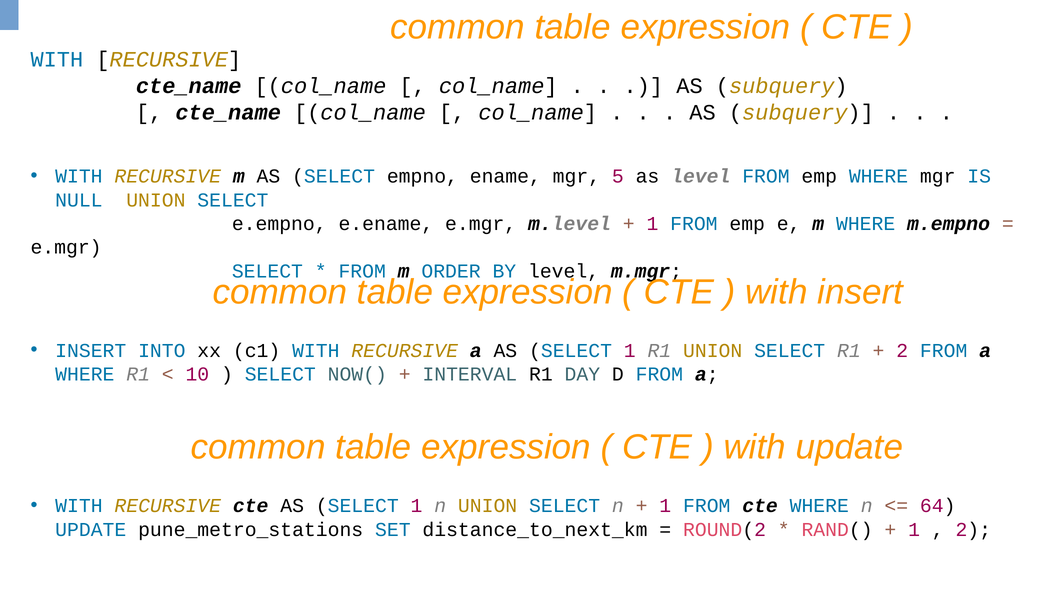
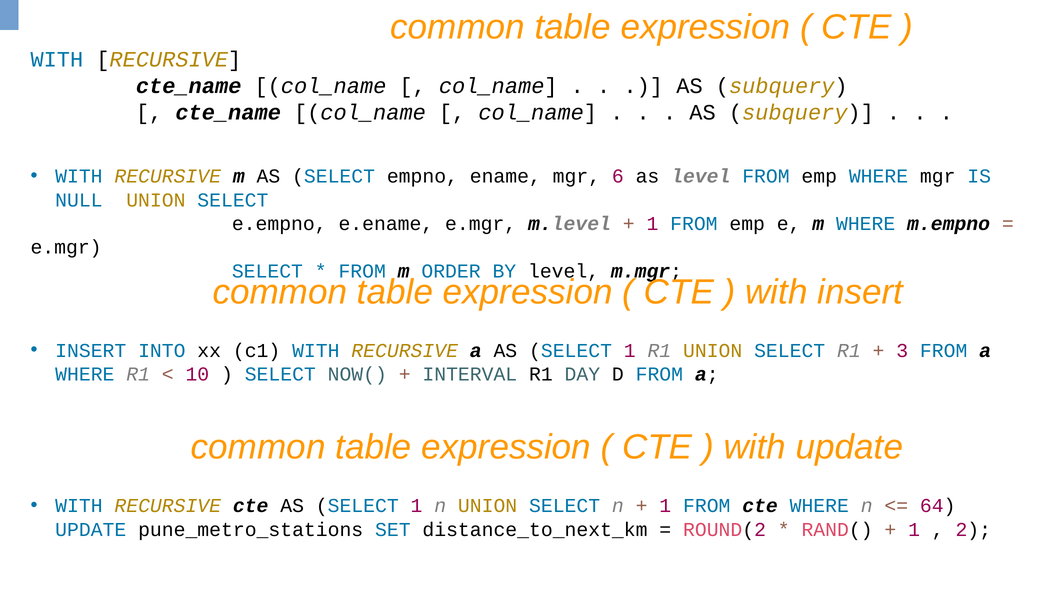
5: 5 -> 6
2 at (902, 351): 2 -> 3
